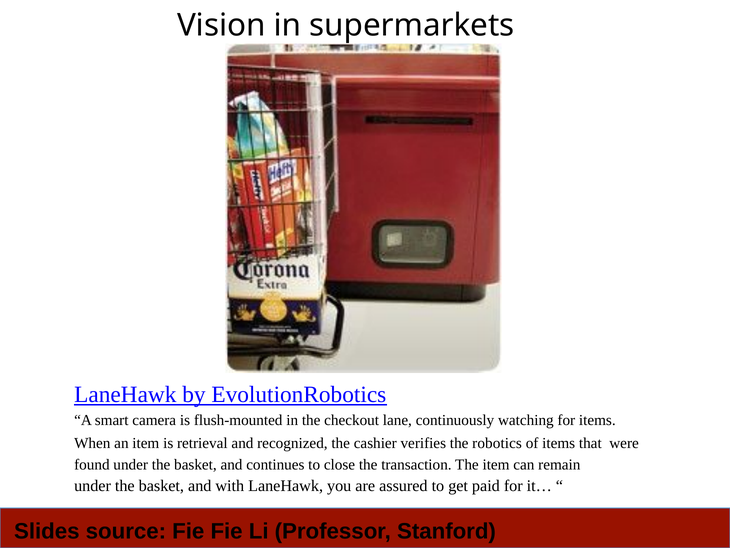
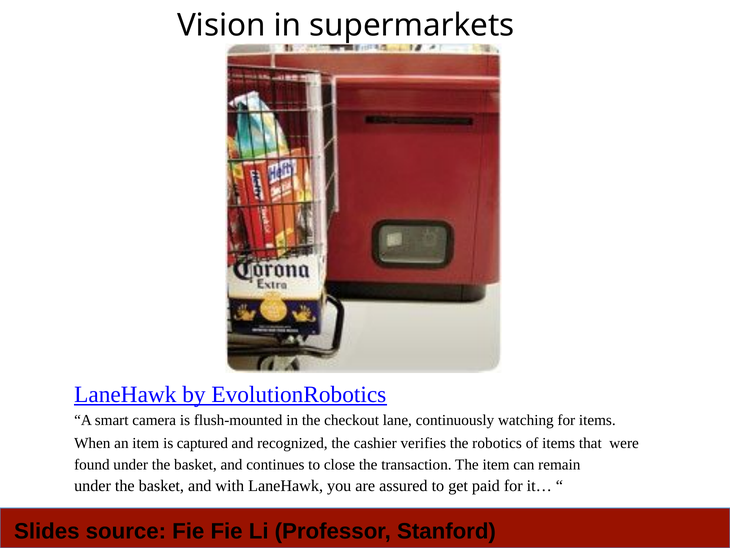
retrieval: retrieval -> captured
